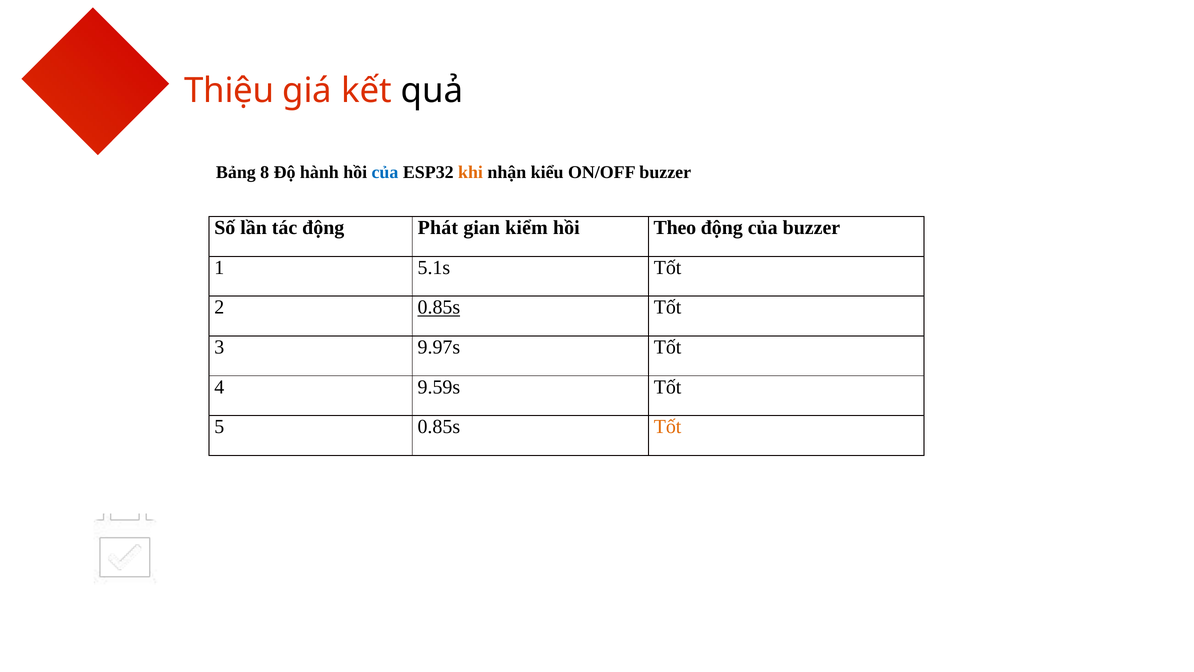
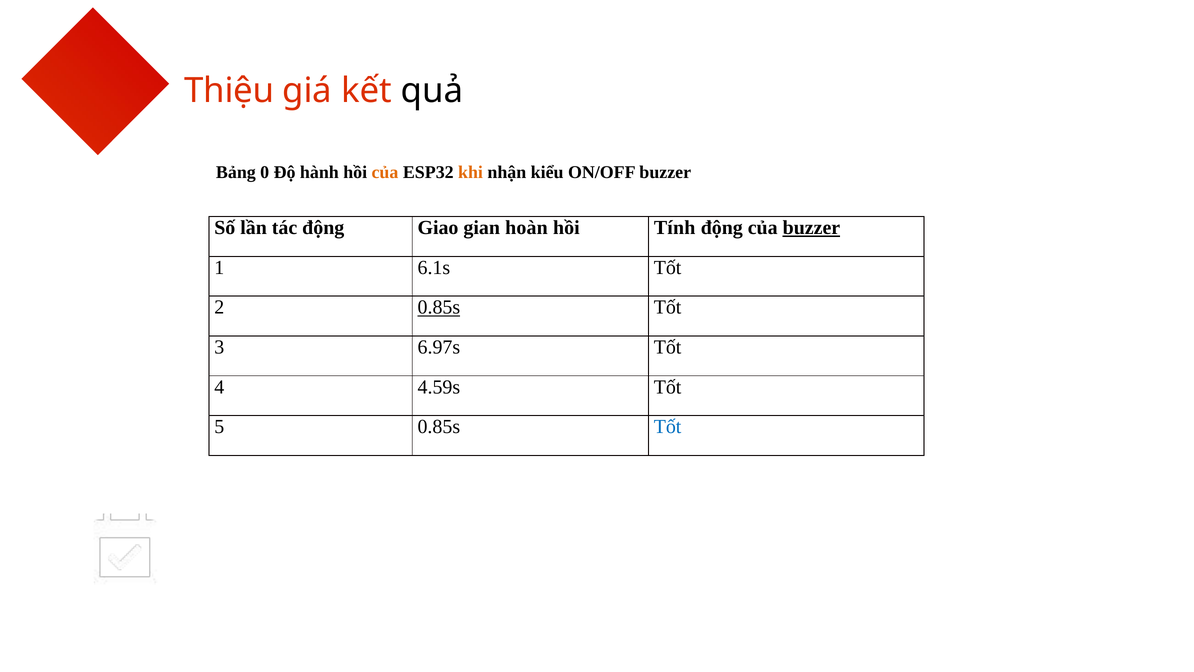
8: 8 -> 0
của at (385, 172) colour: blue -> orange
Phát: Phát -> Giao
kiểm: kiểm -> hoàn
Theo: Theo -> Tính
buzzer at (811, 228) underline: none -> present
5.1s: 5.1s -> 6.1s
9.97s: 9.97s -> 6.97s
9.59s: 9.59s -> 4.59s
Tốt at (668, 427) colour: orange -> blue
